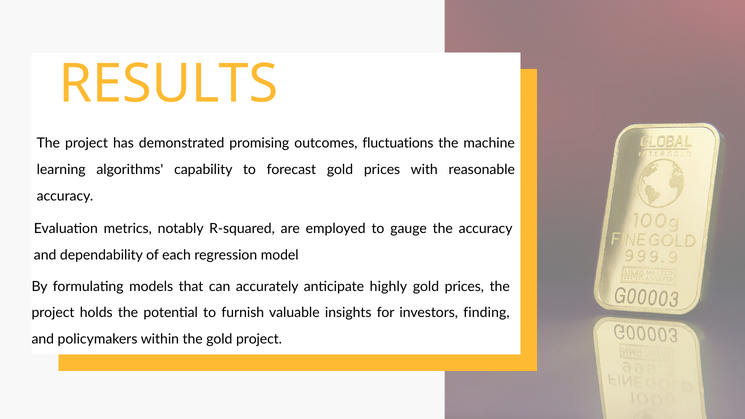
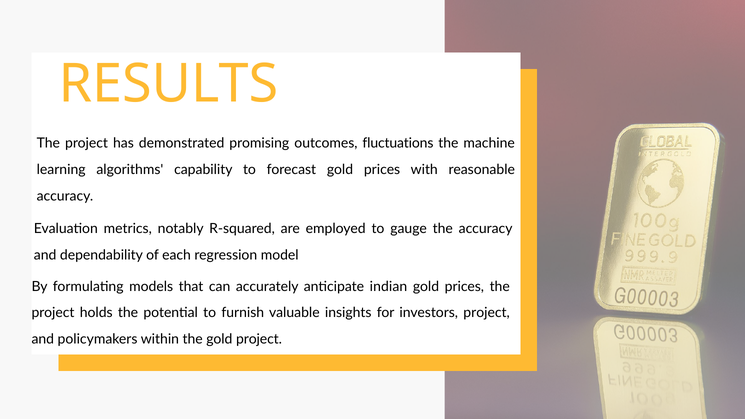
highly: highly -> indian
investors finding: finding -> project
